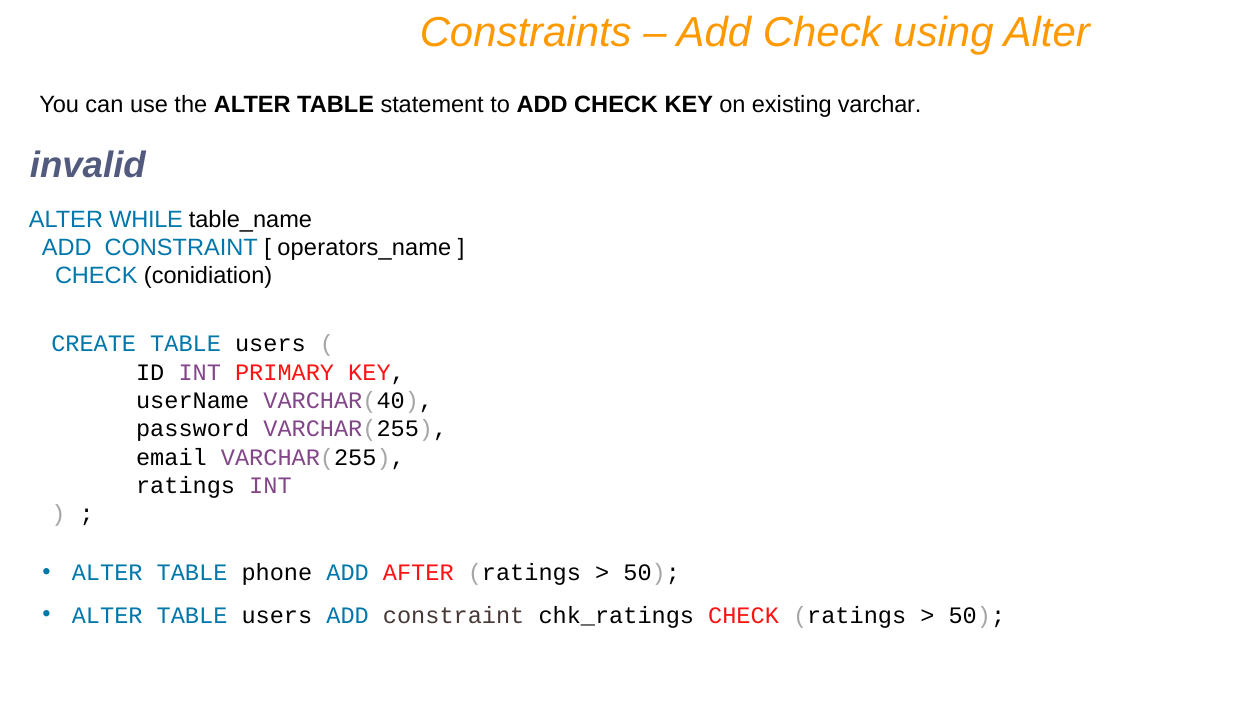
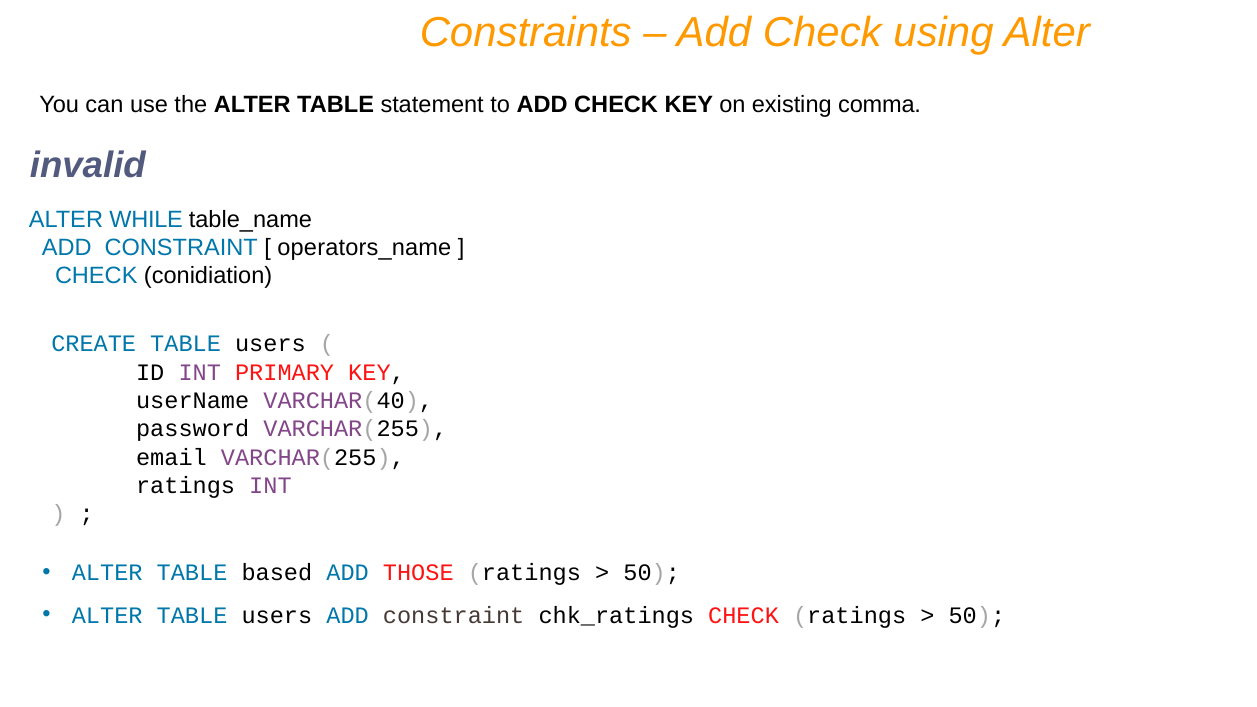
varchar: varchar -> comma
phone: phone -> based
AFTER: AFTER -> THOSE
